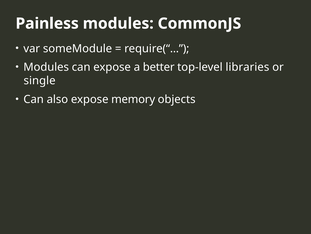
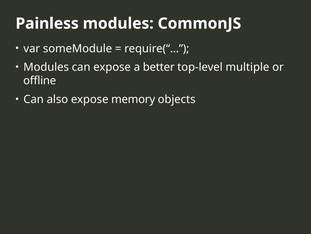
libraries: libraries -> multiple
single: single -> offline
